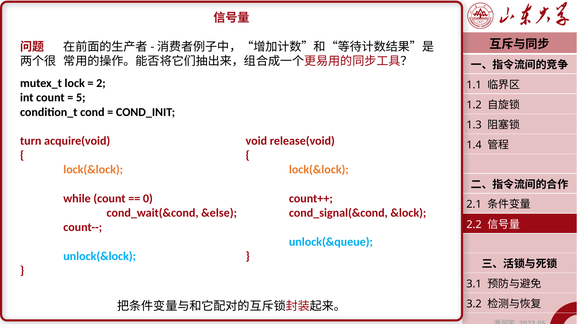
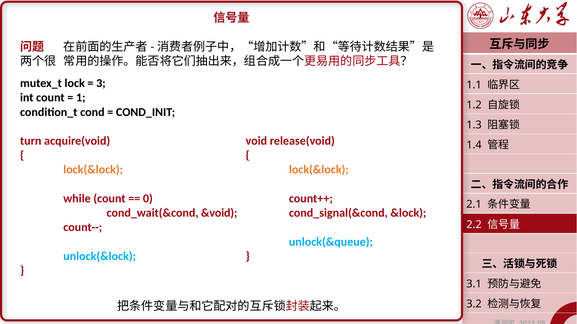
2: 2 -> 3
5: 5 -> 1
&else: &else -> &void
